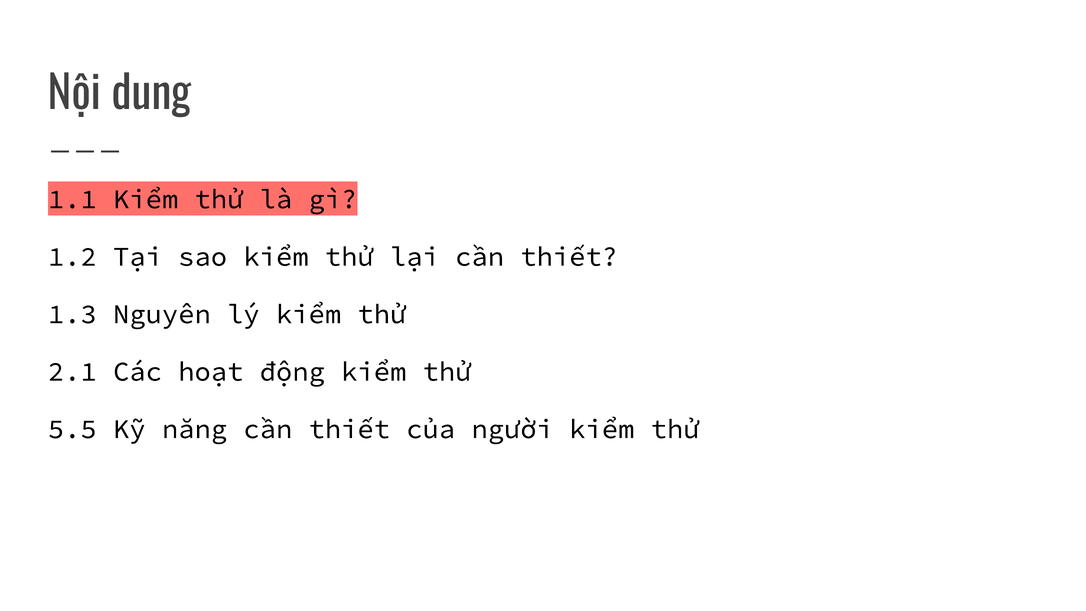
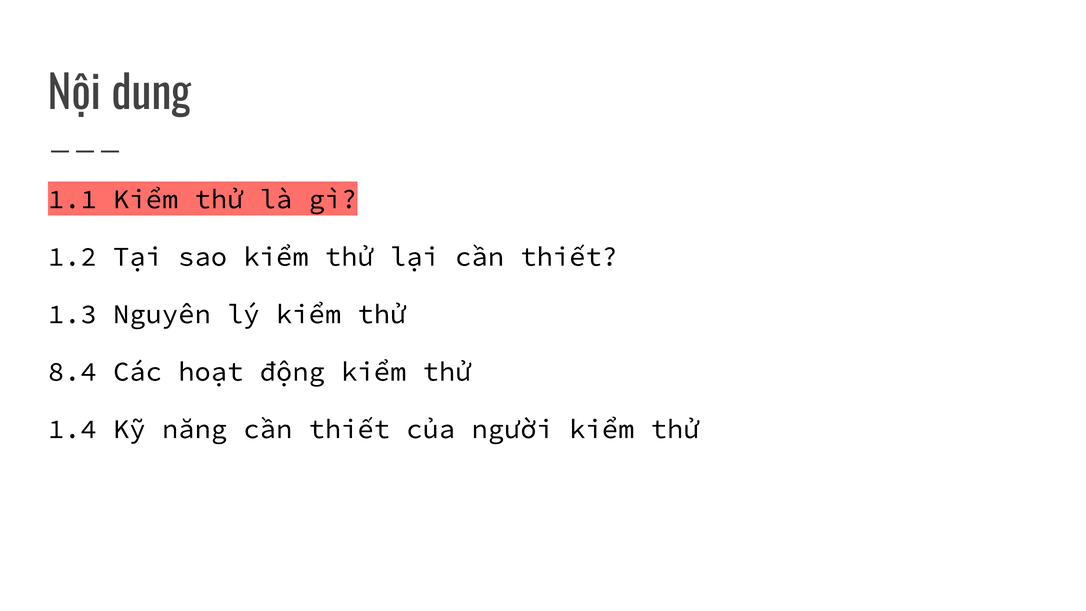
2.1: 2.1 -> 8.4
5.5: 5.5 -> 1.4
